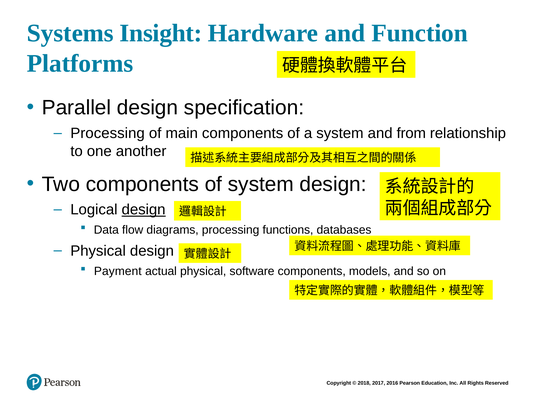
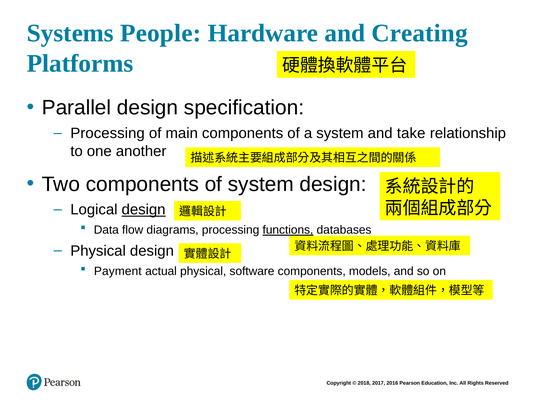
Insight: Insight -> People
Function: Function -> Creating
from: from -> take
functions underline: none -> present
